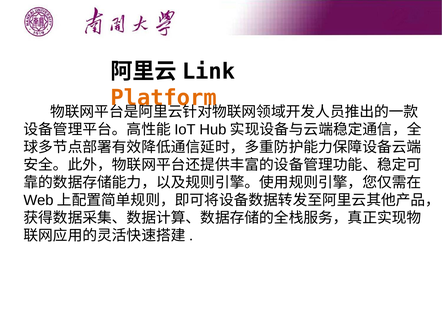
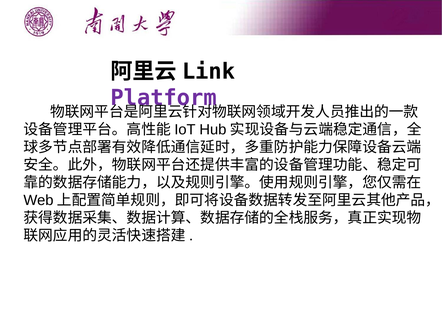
Platform colour: orange -> purple
